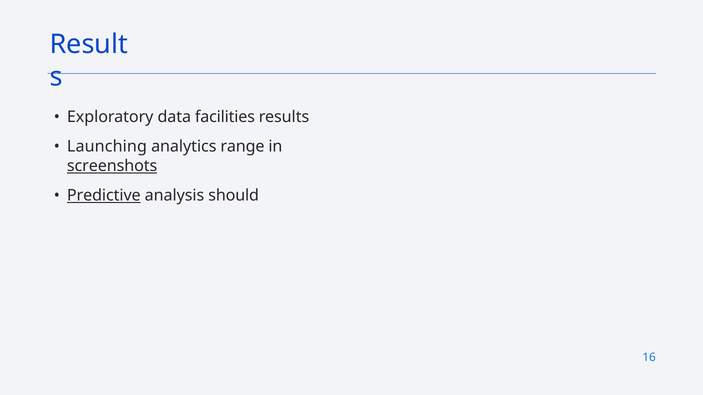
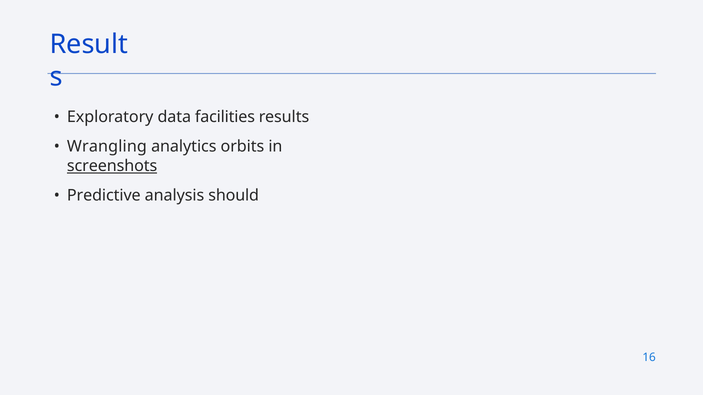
Launching: Launching -> Wrangling
range: range -> orbits
Predictive underline: present -> none
